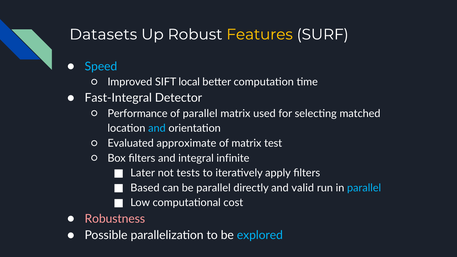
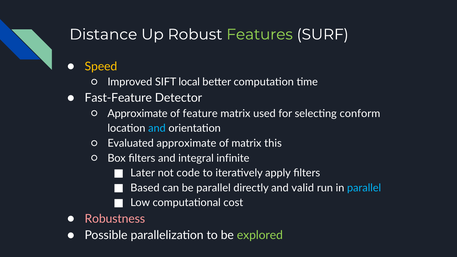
Datasets: Datasets -> Distance
Features colour: yellow -> light green
Speed colour: light blue -> yellow
Fast-Integral: Fast-Integral -> Fast-Feature
Performance at (138, 114): Performance -> Approximate
of parallel: parallel -> feature
matched: matched -> conform
test: test -> this
tests: tests -> code
explored colour: light blue -> light green
